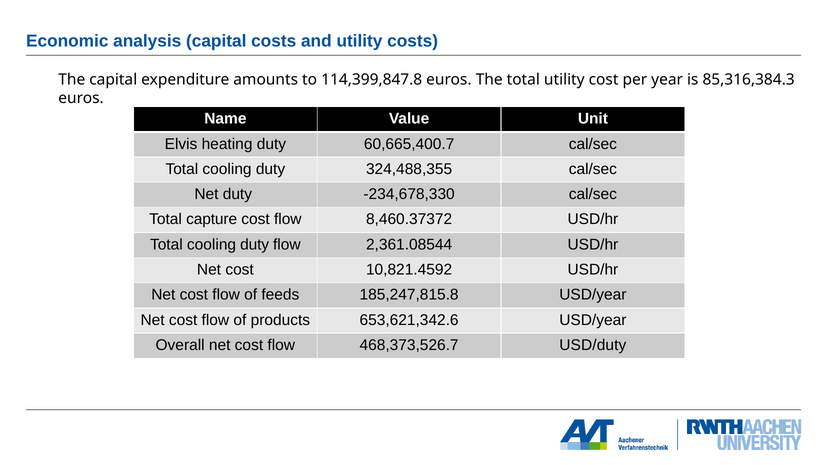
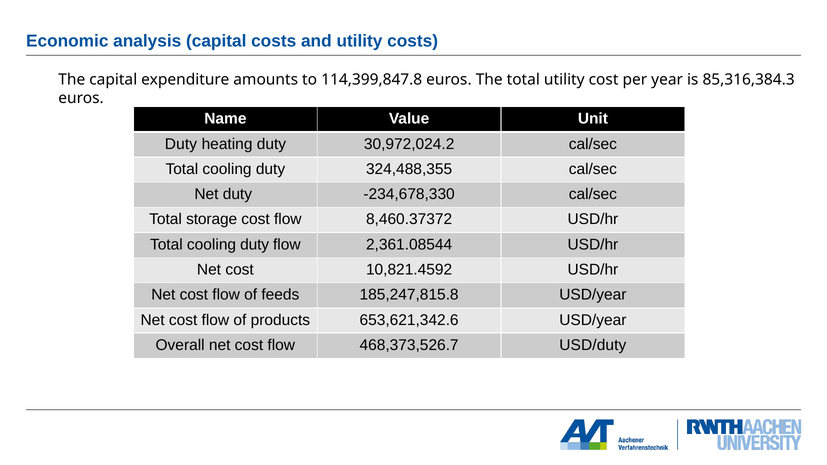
Elvis at (181, 144): Elvis -> Duty
60,665,400.7: 60,665,400.7 -> 30,972,024.2
capture: capture -> storage
